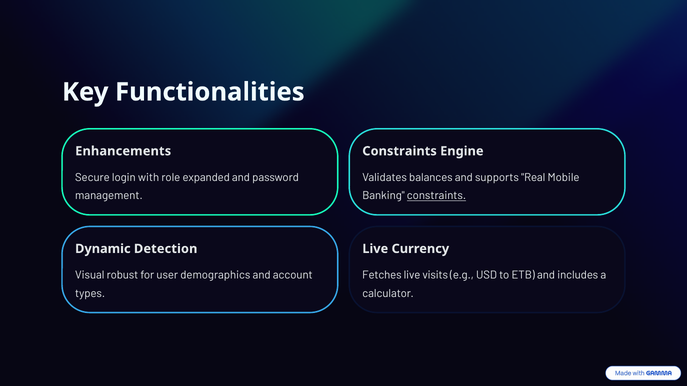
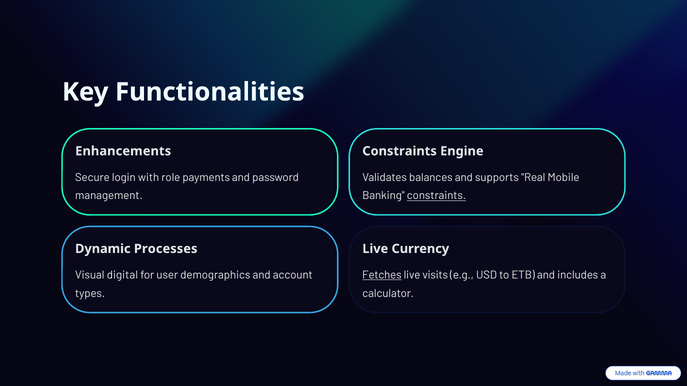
expanded: expanded -> payments
Detection: Detection -> Processes
robust: robust -> digital
Fetches underline: none -> present
